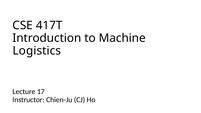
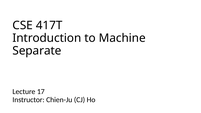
Logistics: Logistics -> Separate
